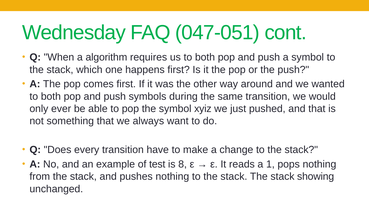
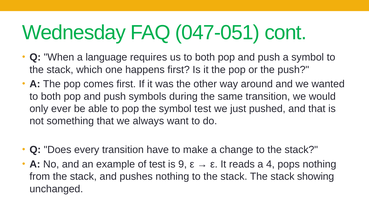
algorithm: algorithm -> language
symbol xyiz: xyiz -> test
8: 8 -> 9
1: 1 -> 4
